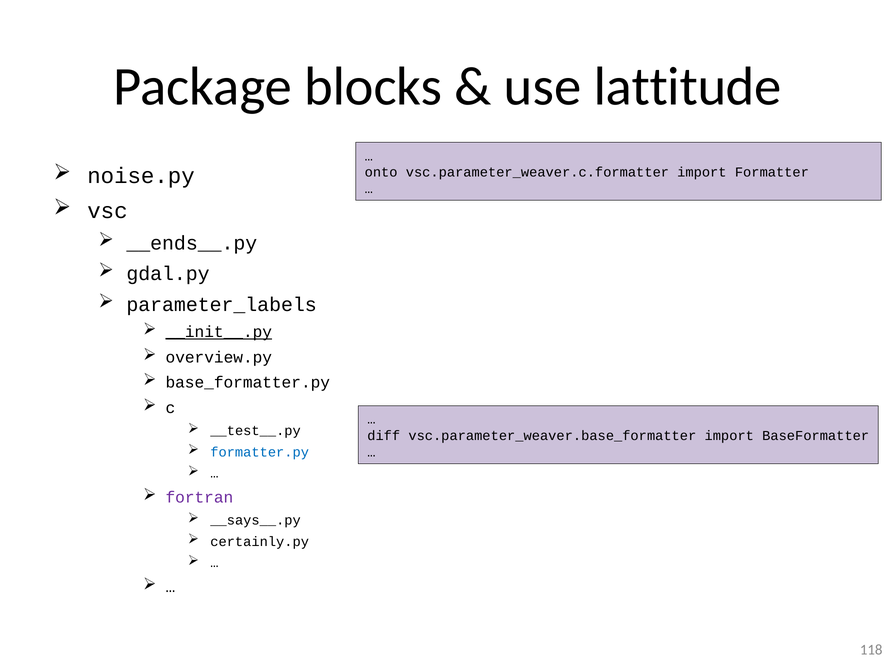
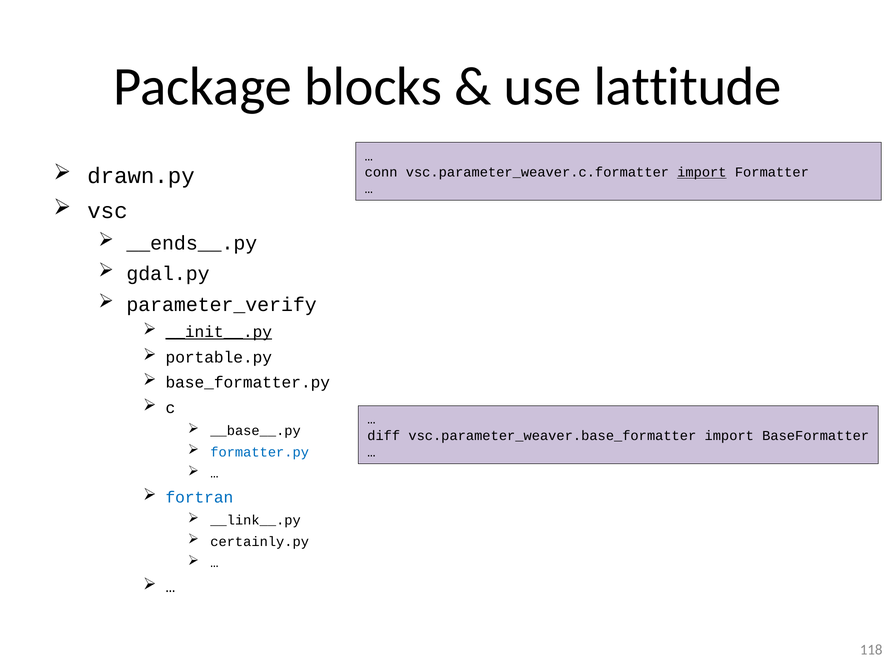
noise.py: noise.py -> drawn.py
onto: onto -> conn
import at (702, 172) underline: none -> present
parameter_labels: parameter_labels -> parameter_verify
overview.py: overview.py -> portable.py
__test__.py: __test__.py -> __base__.py
fortran colour: purple -> blue
__says__.py: __says__.py -> __link__.py
